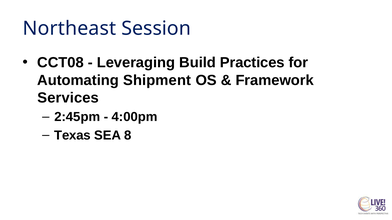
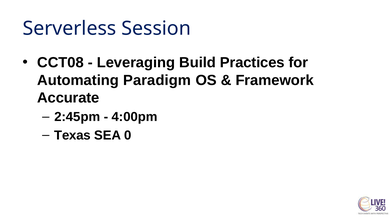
Northeast: Northeast -> Serverless
Shipment: Shipment -> Paradigm
Services: Services -> Accurate
8: 8 -> 0
